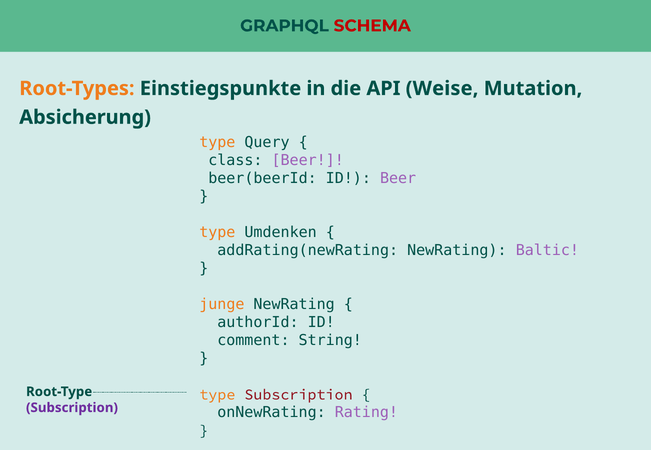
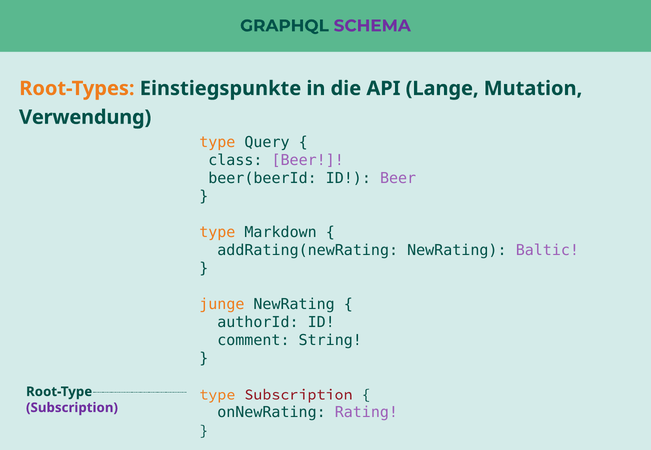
SCHEMA colour: red -> purple
Weise: Weise -> Lange
Absicherung: Absicherung -> Verwendung
Umdenken: Umdenken -> Markdown
